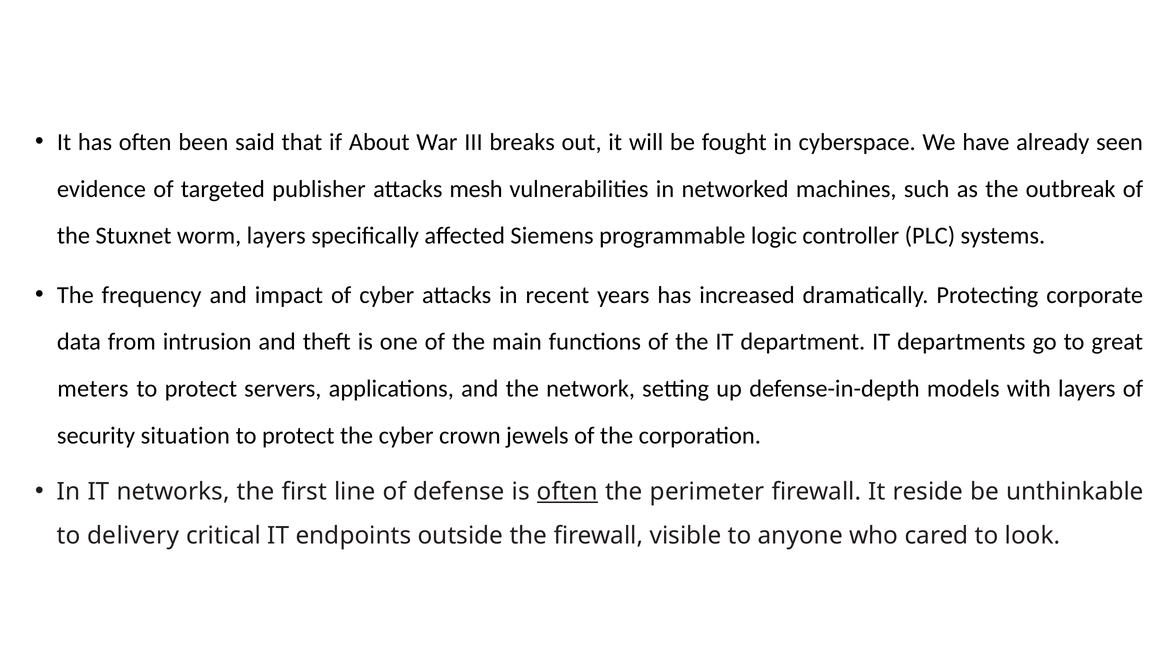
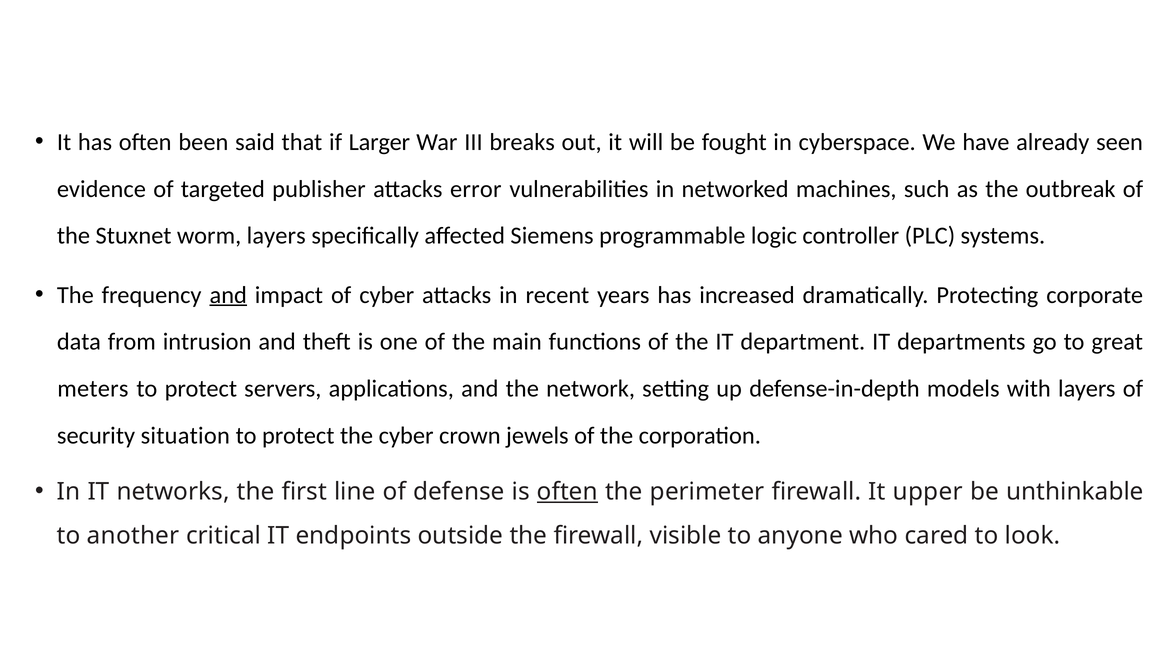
About: About -> Larger
mesh: mesh -> error
and at (228, 295) underline: none -> present
reside: reside -> upper
delivery: delivery -> another
